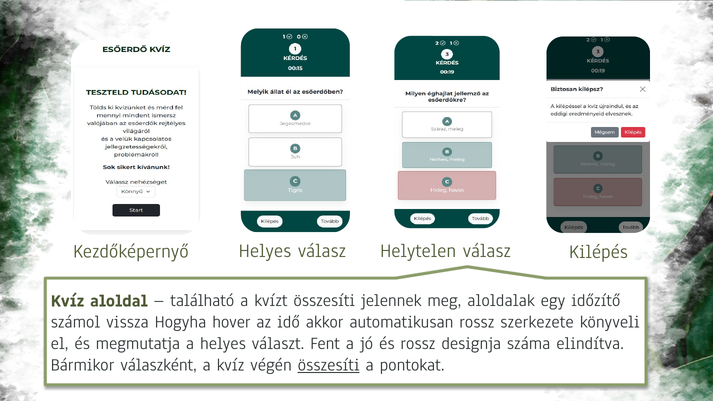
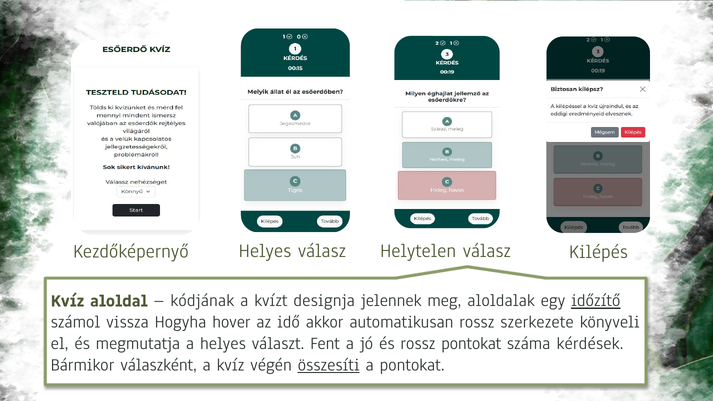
található: található -> kódjának
kvízt összesíti: összesíti -> designja
időzítő underline: none -> present
rossz designja: designja -> pontokat
elindítva: elindítva -> kérdések
